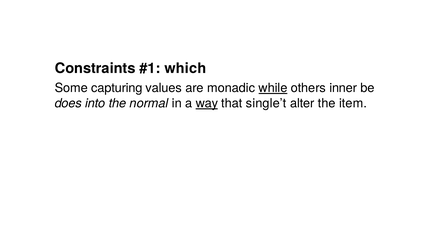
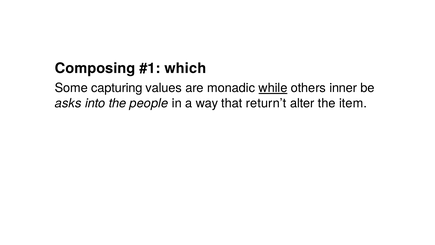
Constraints: Constraints -> Composing
does: does -> asks
normal: normal -> people
way underline: present -> none
single’t: single’t -> return’t
